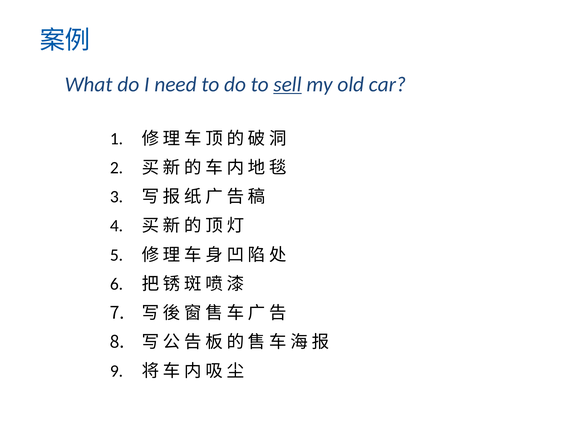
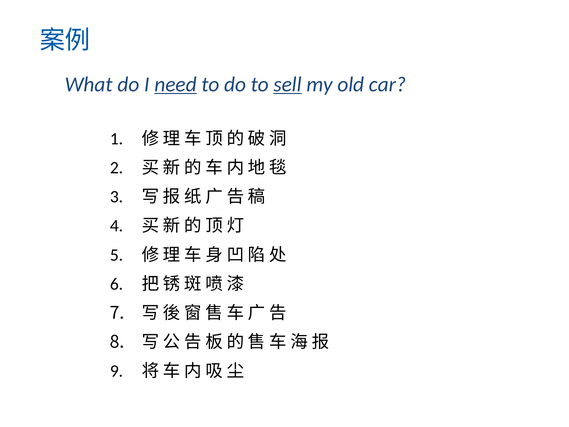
need underline: none -> present
